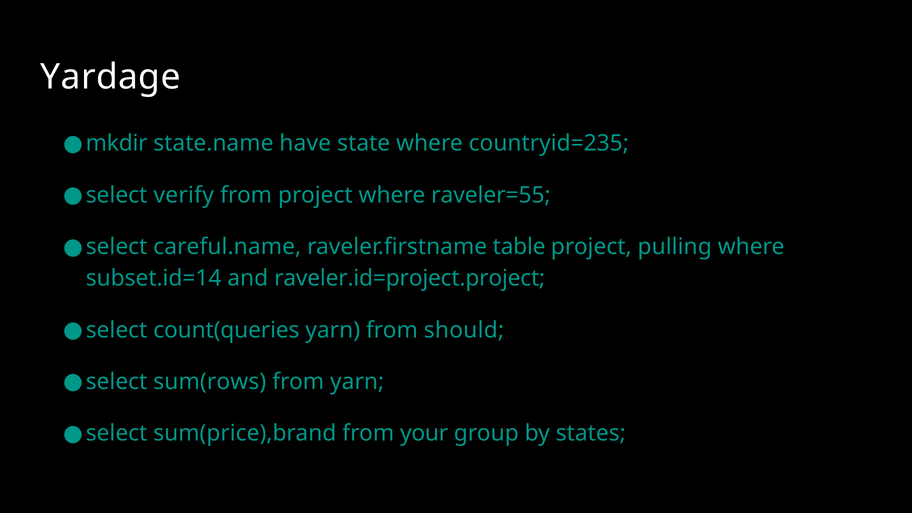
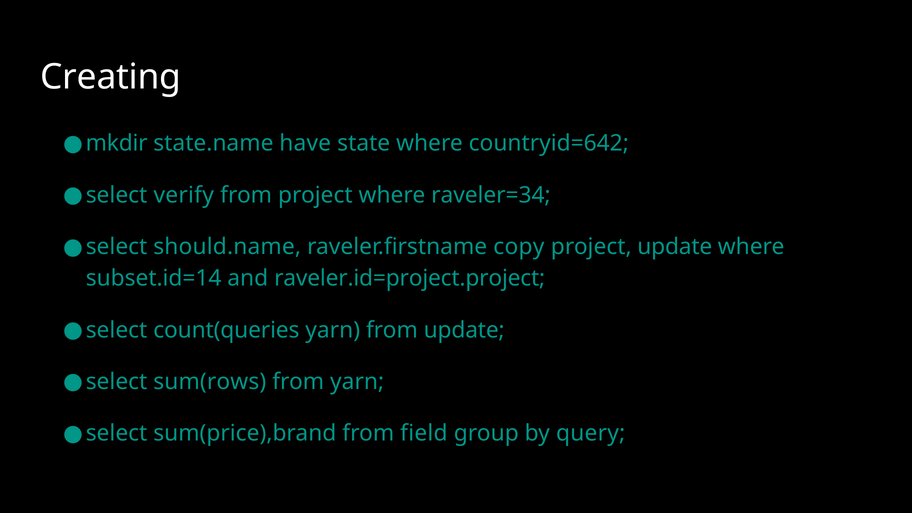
Yardage: Yardage -> Creating
countryid=235: countryid=235 -> countryid=642
raveler=55: raveler=55 -> raveler=34
careful.name: careful.name -> should.name
table: table -> copy
project pulling: pulling -> update
from should: should -> update
your: your -> field
states: states -> query
